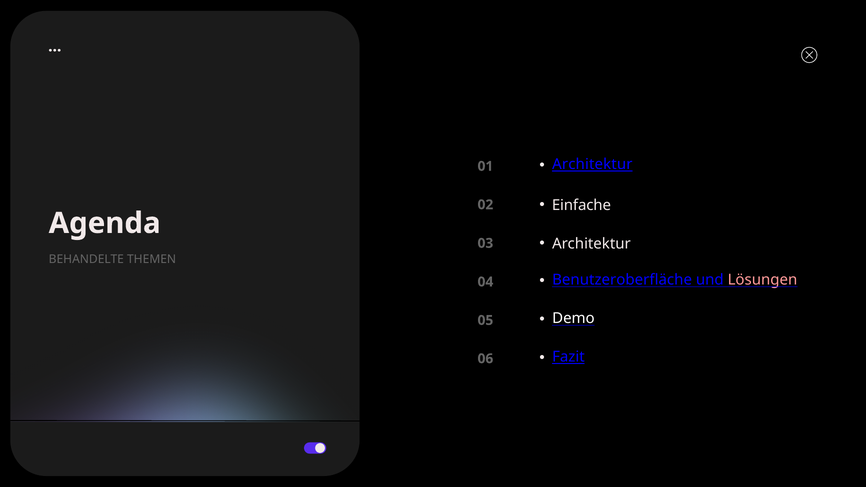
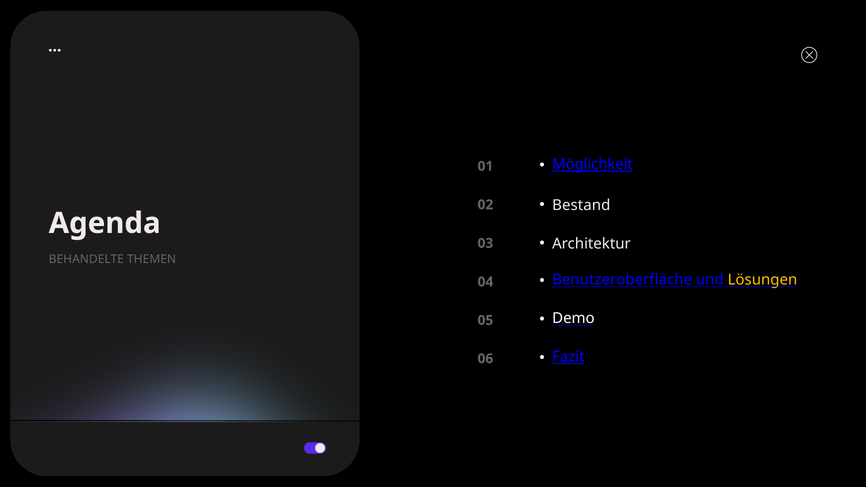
Architektur at (592, 164): Architektur -> Möglichkeit
Einfache: Einfache -> Bestand
Lösungen colour: pink -> yellow
